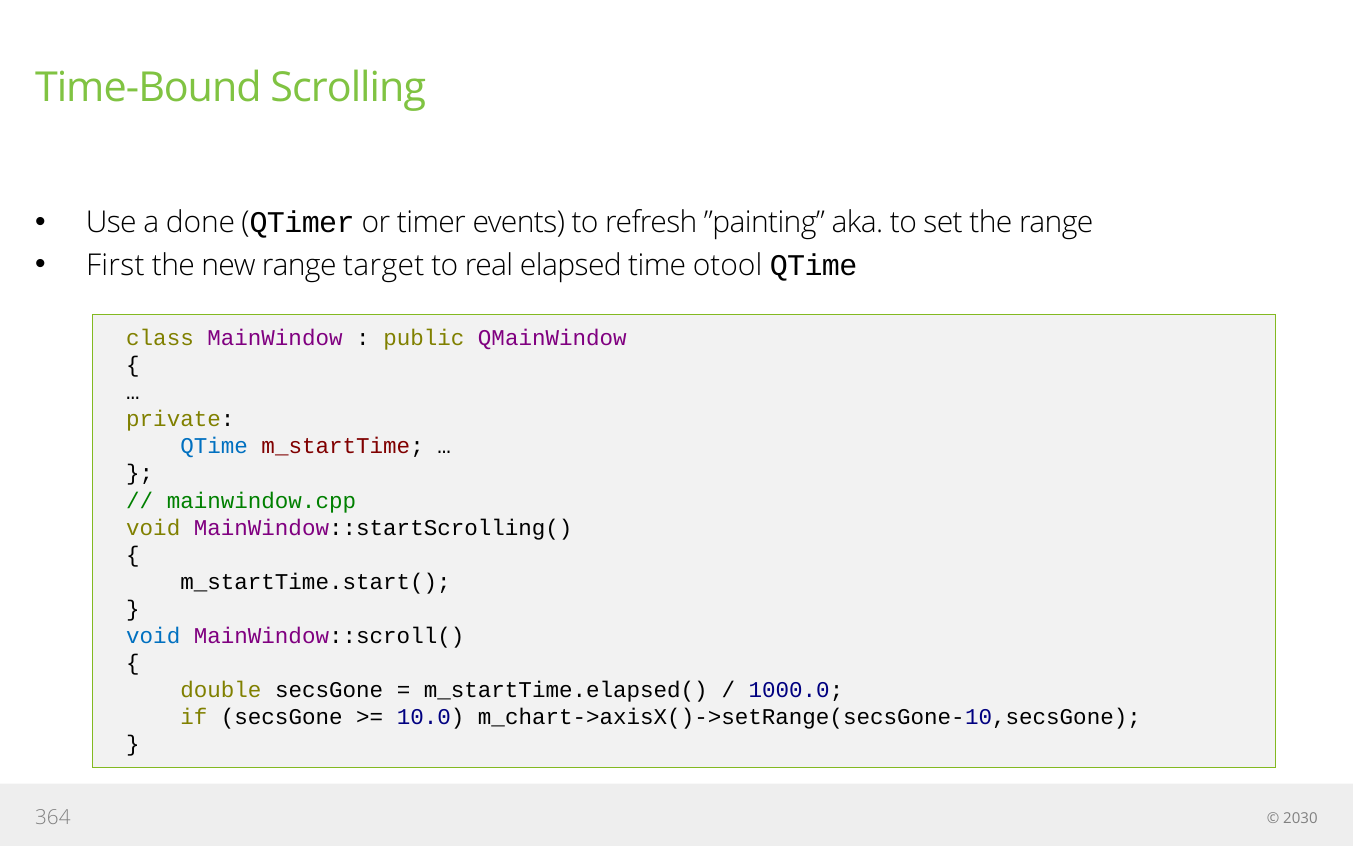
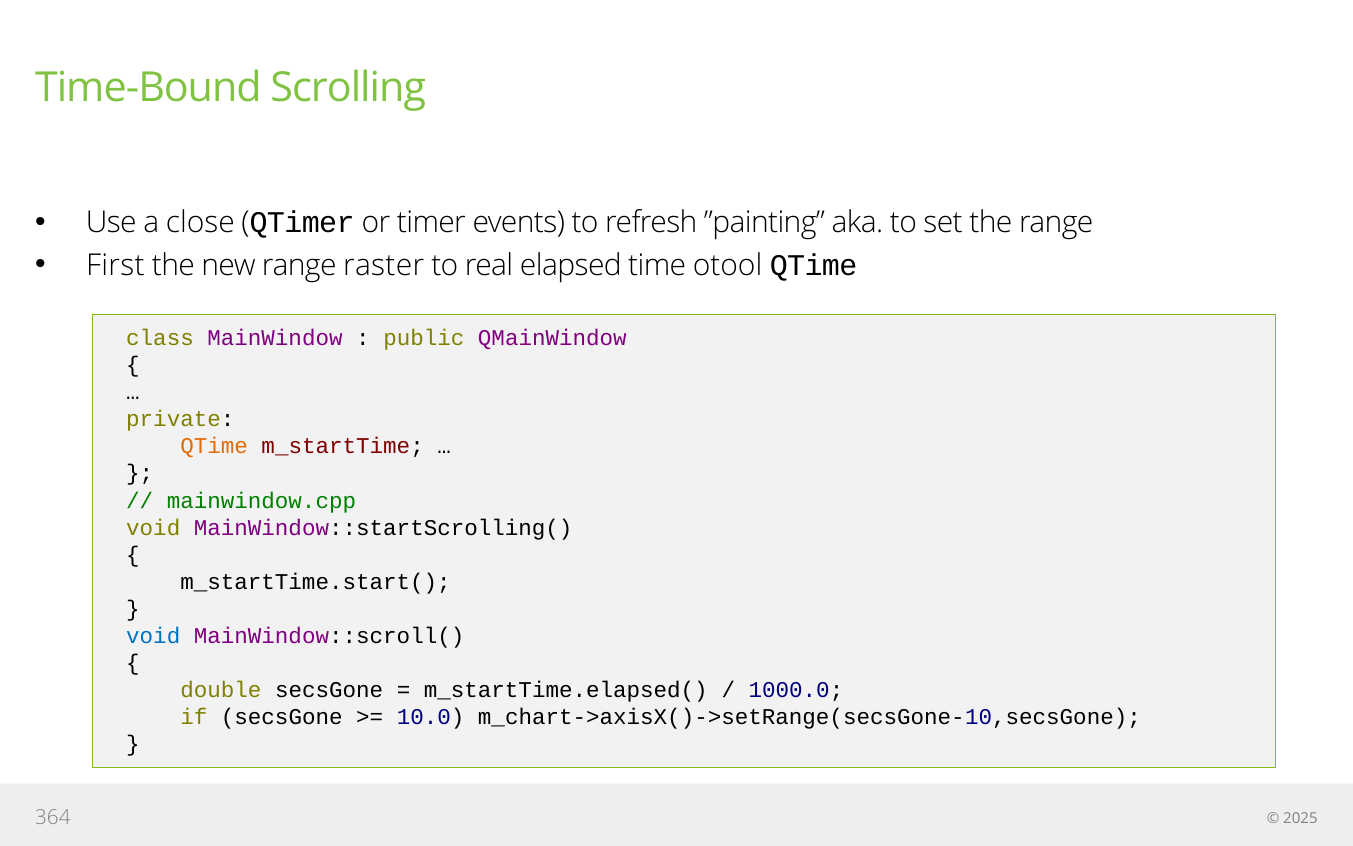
done: done -> close
target: target -> raster
QTime at (214, 446) colour: blue -> orange
2030: 2030 -> 2025
